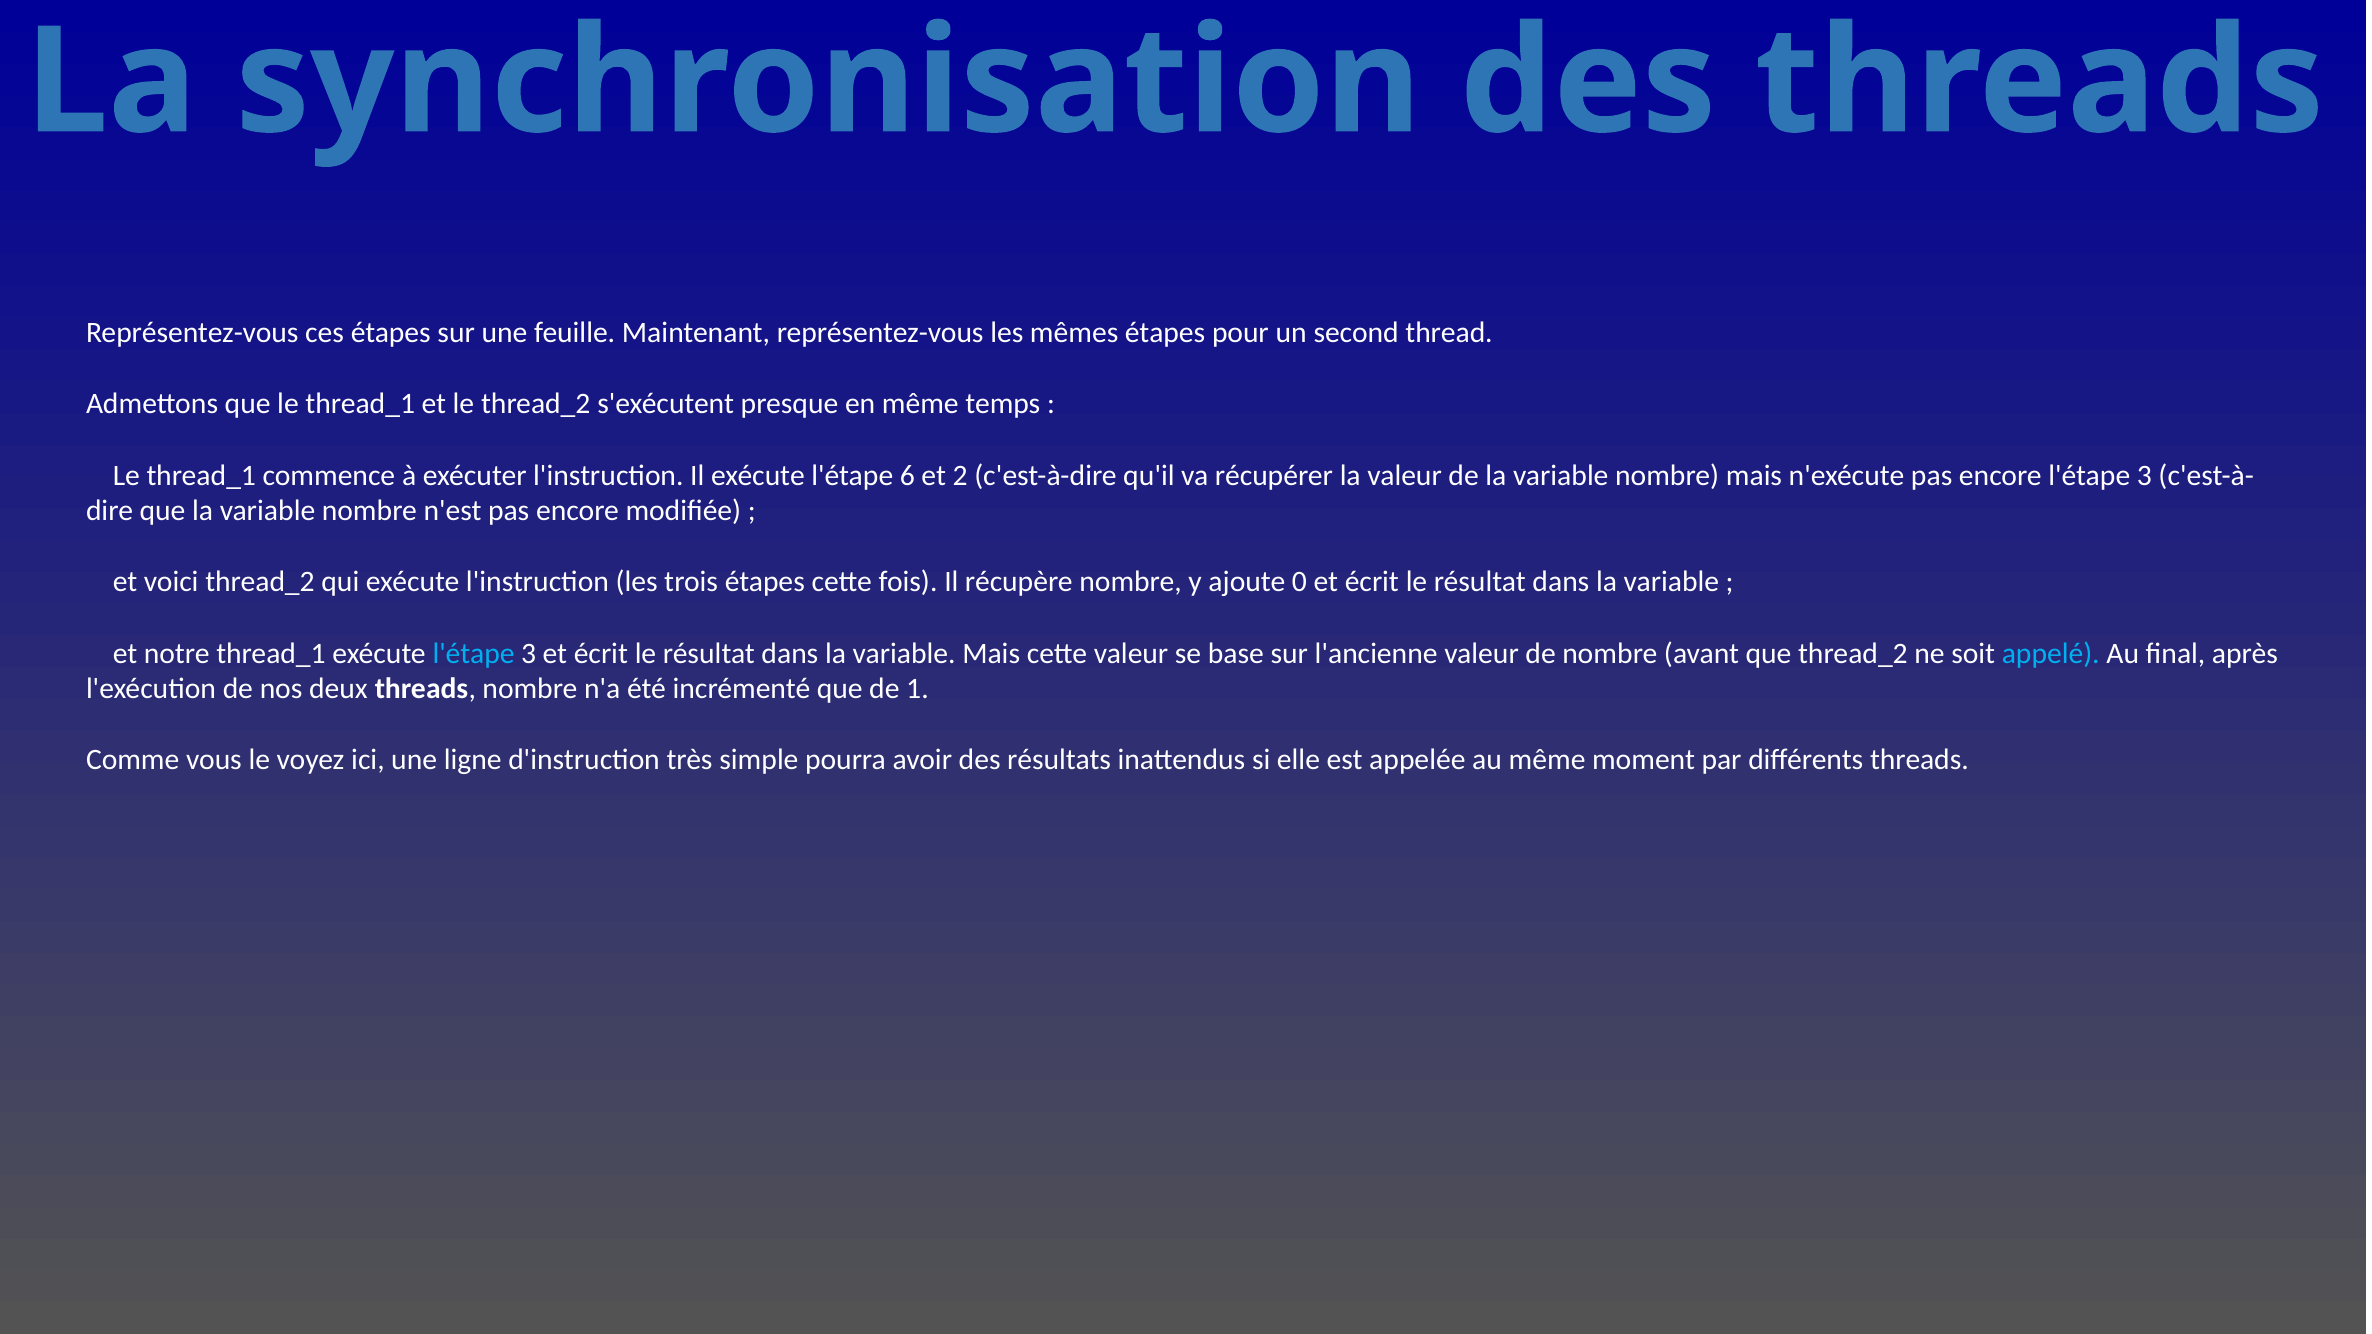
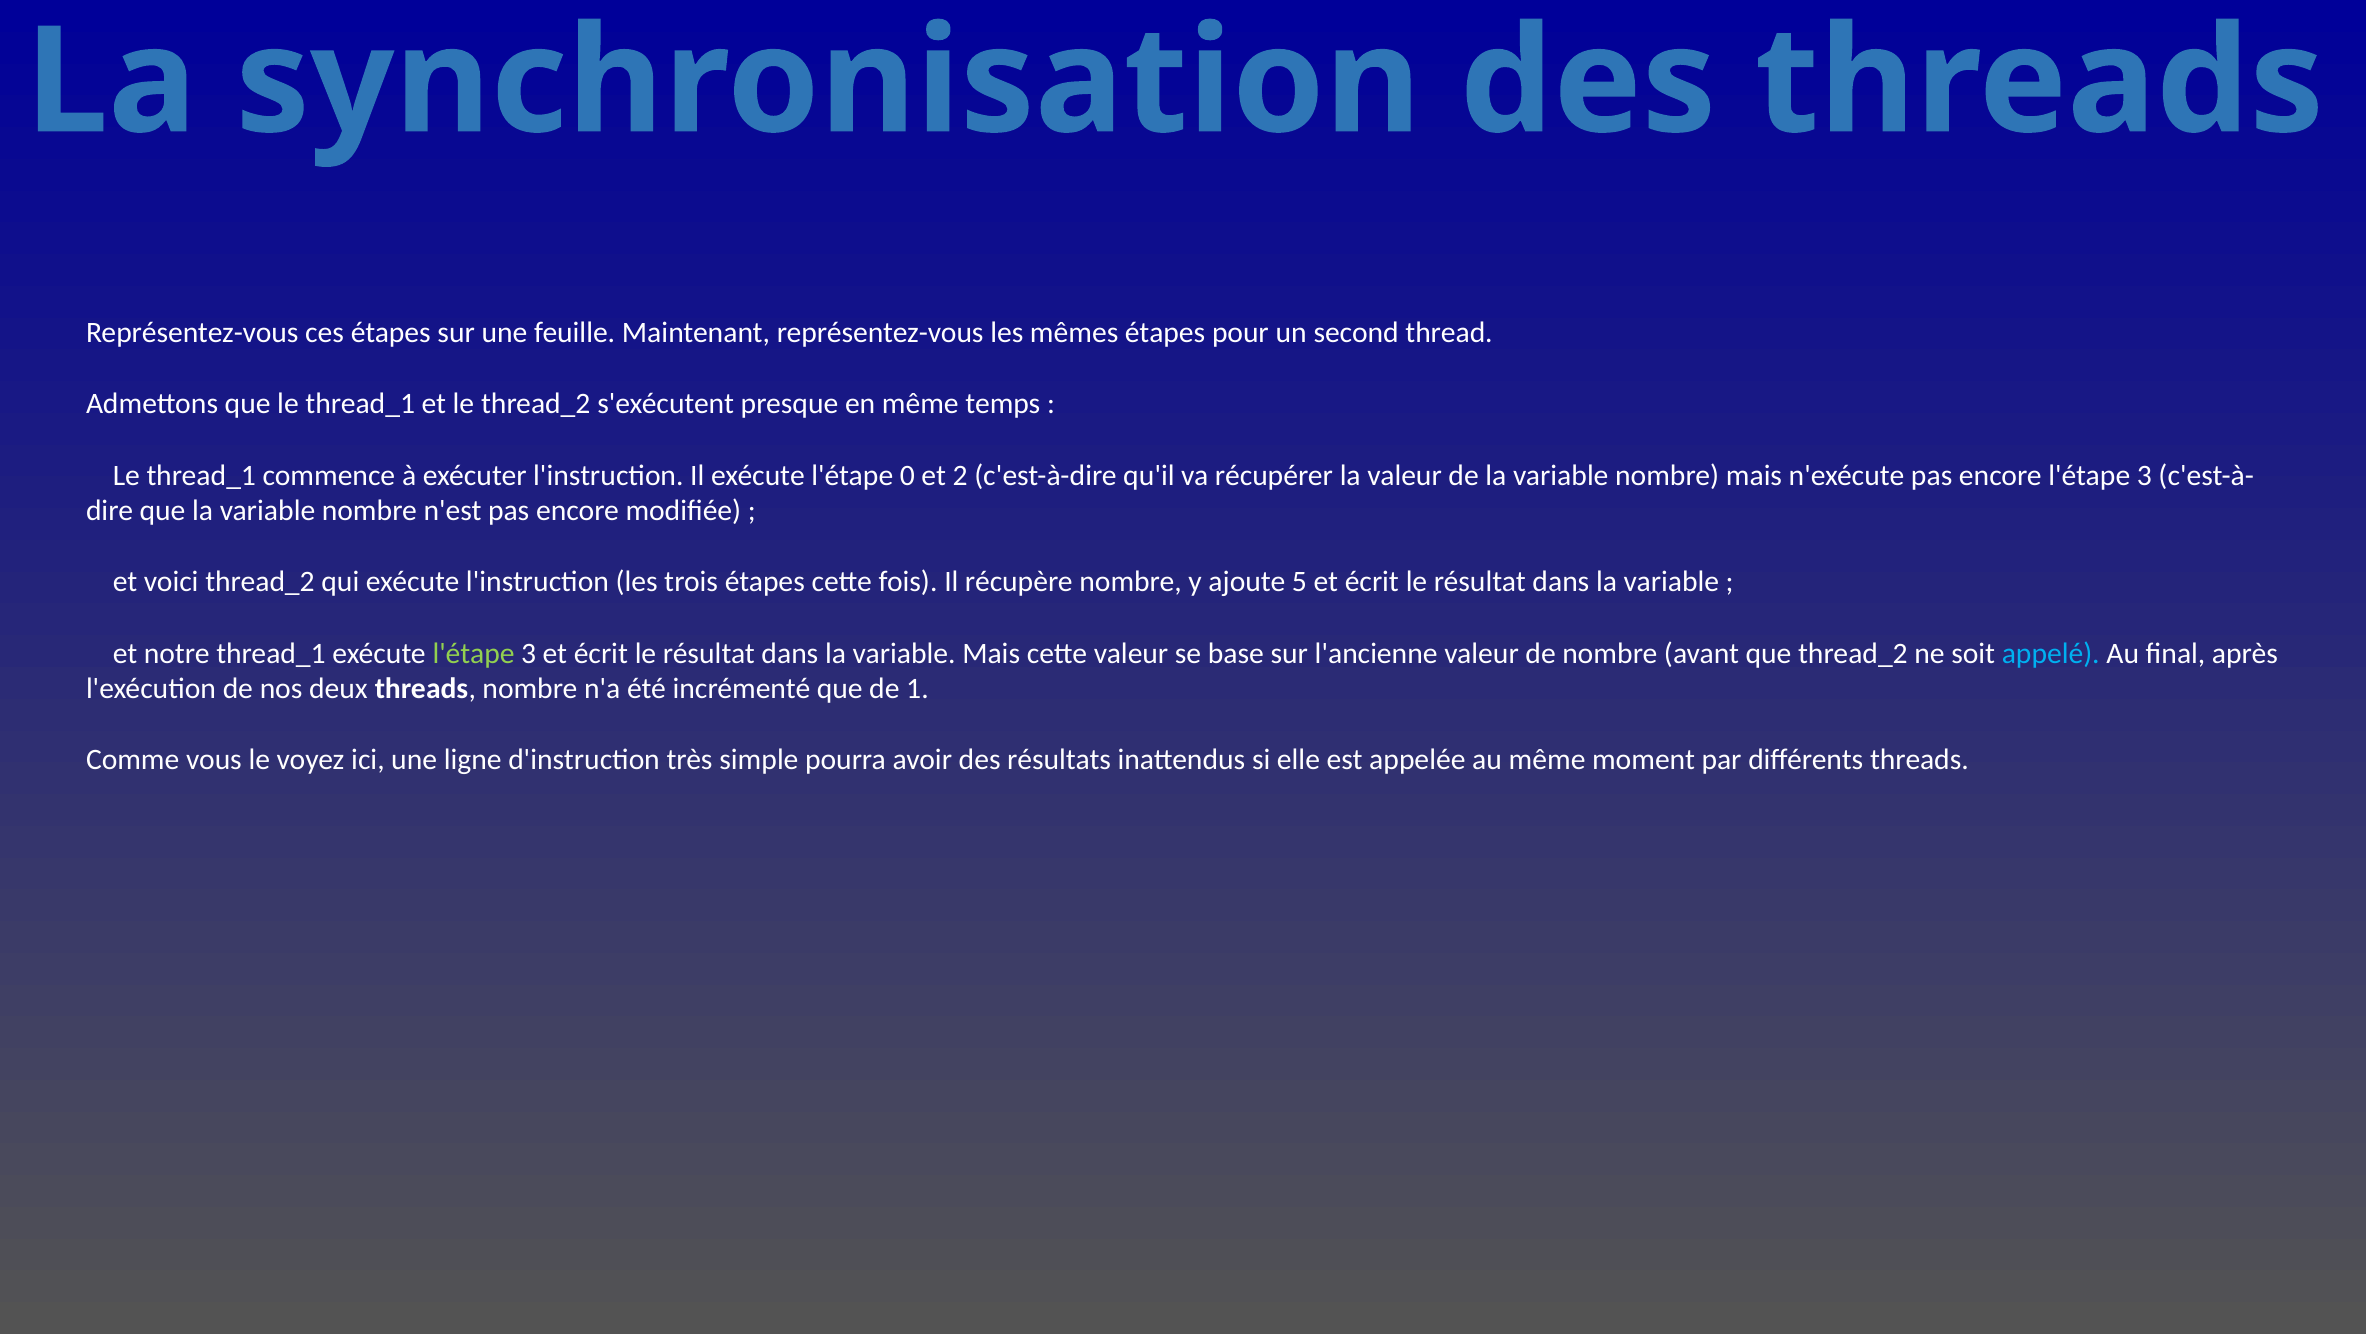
6: 6 -> 0
0: 0 -> 5
l'étape at (474, 653) colour: light blue -> light green
